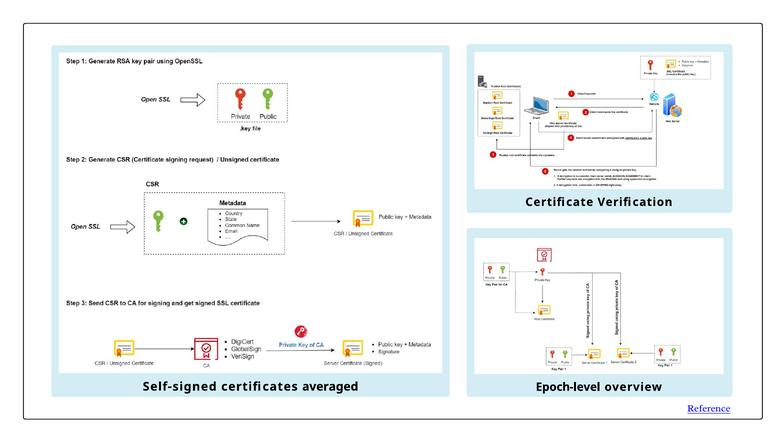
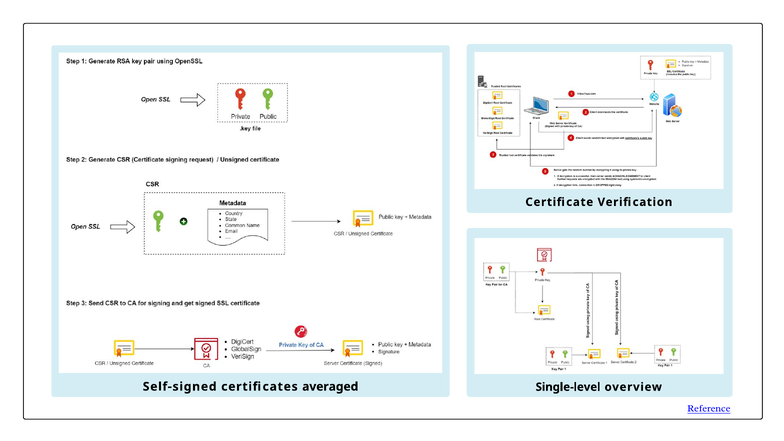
Epoch-level: Epoch-level -> Single-level
